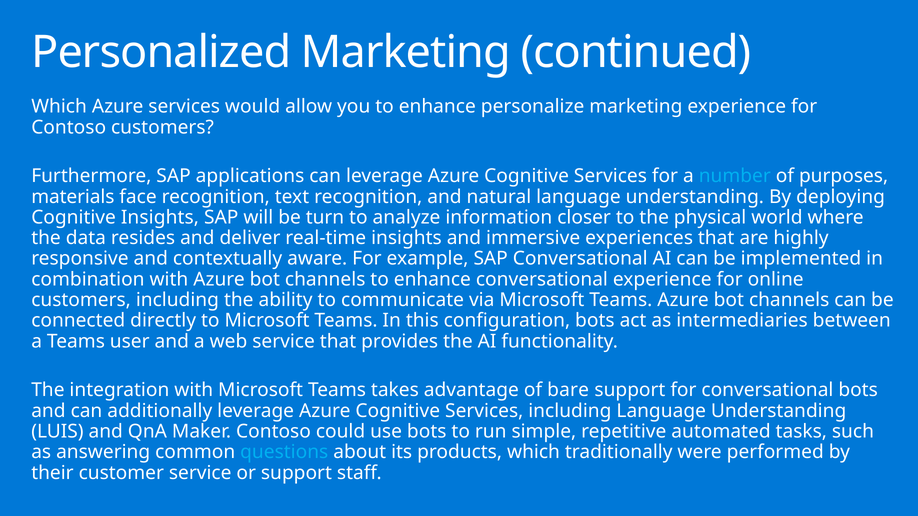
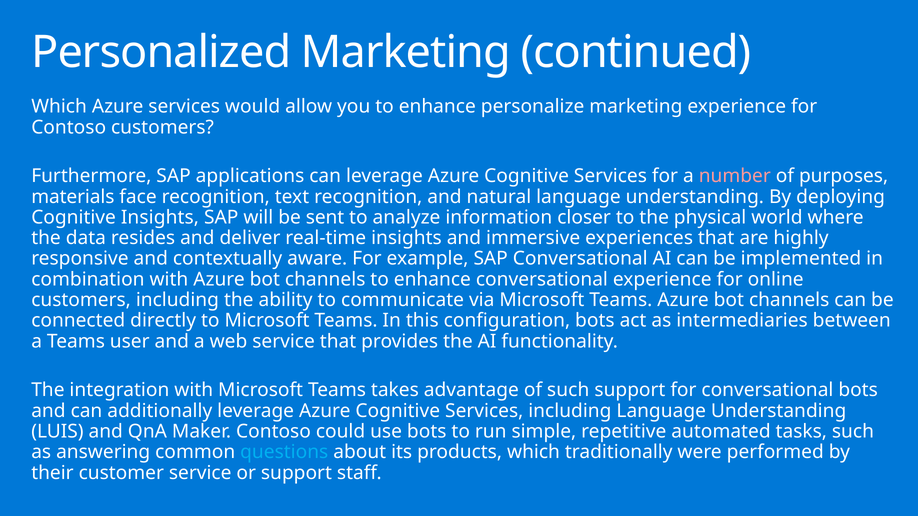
number colour: light blue -> pink
turn: turn -> sent
of bare: bare -> such
